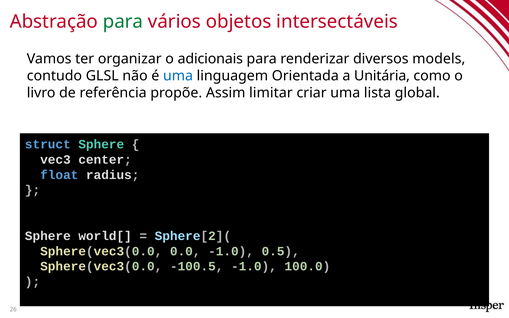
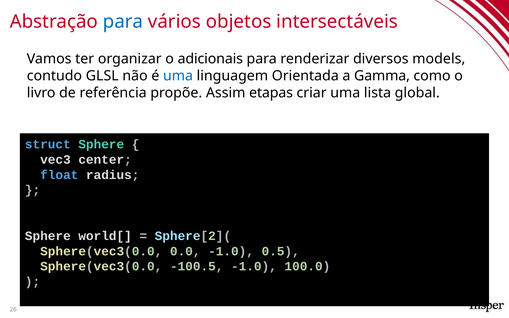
para at (123, 22) colour: green -> blue
Unitária: Unitária -> Gamma
limitar: limitar -> etapas
